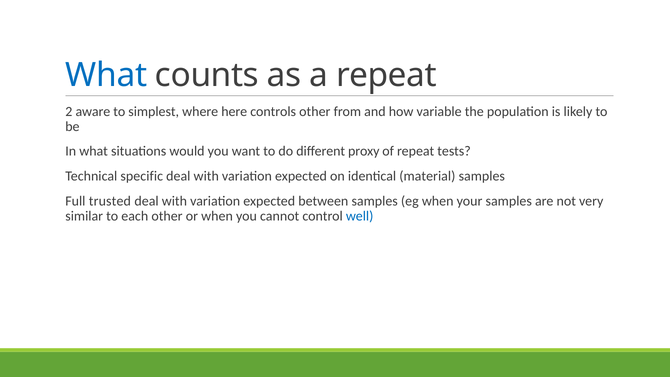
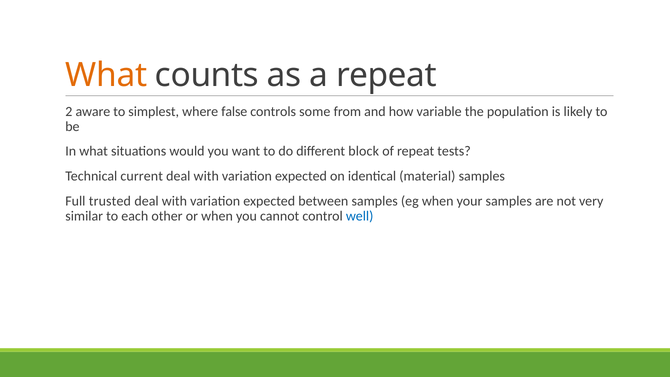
What at (106, 75) colour: blue -> orange
here: here -> false
controls other: other -> some
proxy: proxy -> block
specific: specific -> current
